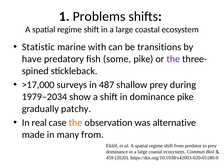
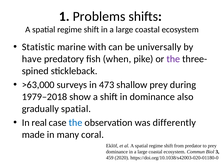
transitions: transitions -> universally
some: some -> when
>17,000: >17,000 -> >63,000
487: 487 -> 473
1979–2034: 1979–2034 -> 1979–2018
dominance pike: pike -> also
gradually patchy: patchy -> spatial
the at (76, 123) colour: orange -> blue
alternative: alternative -> differently
many from: from -> coral
